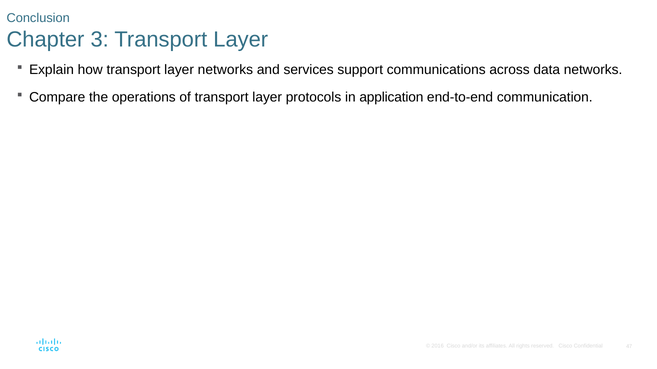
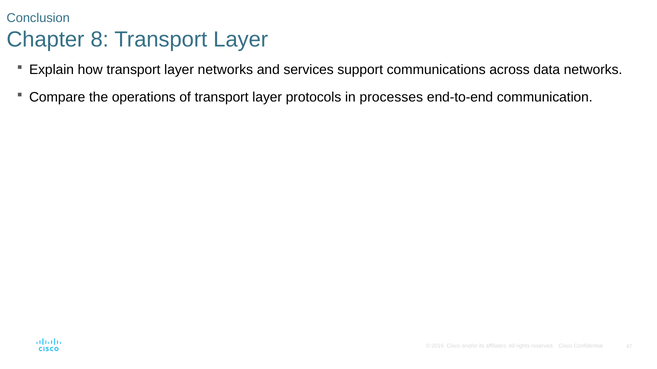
3: 3 -> 8
application: application -> processes
